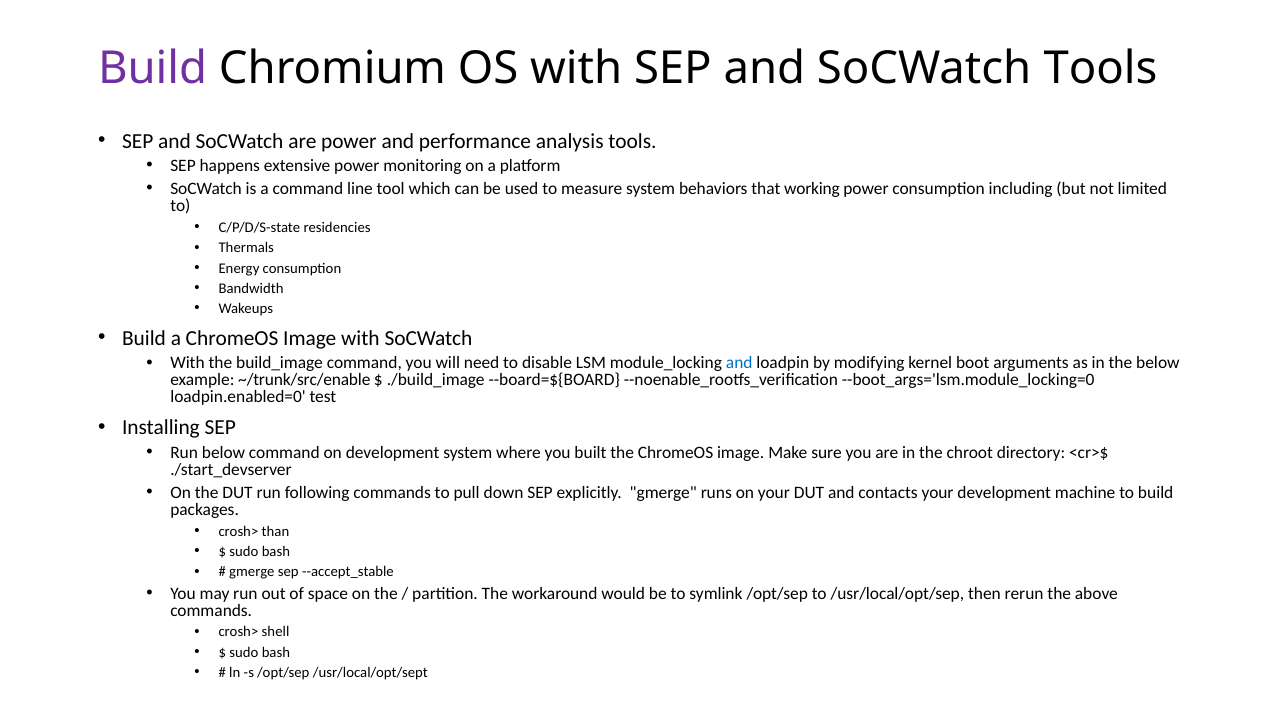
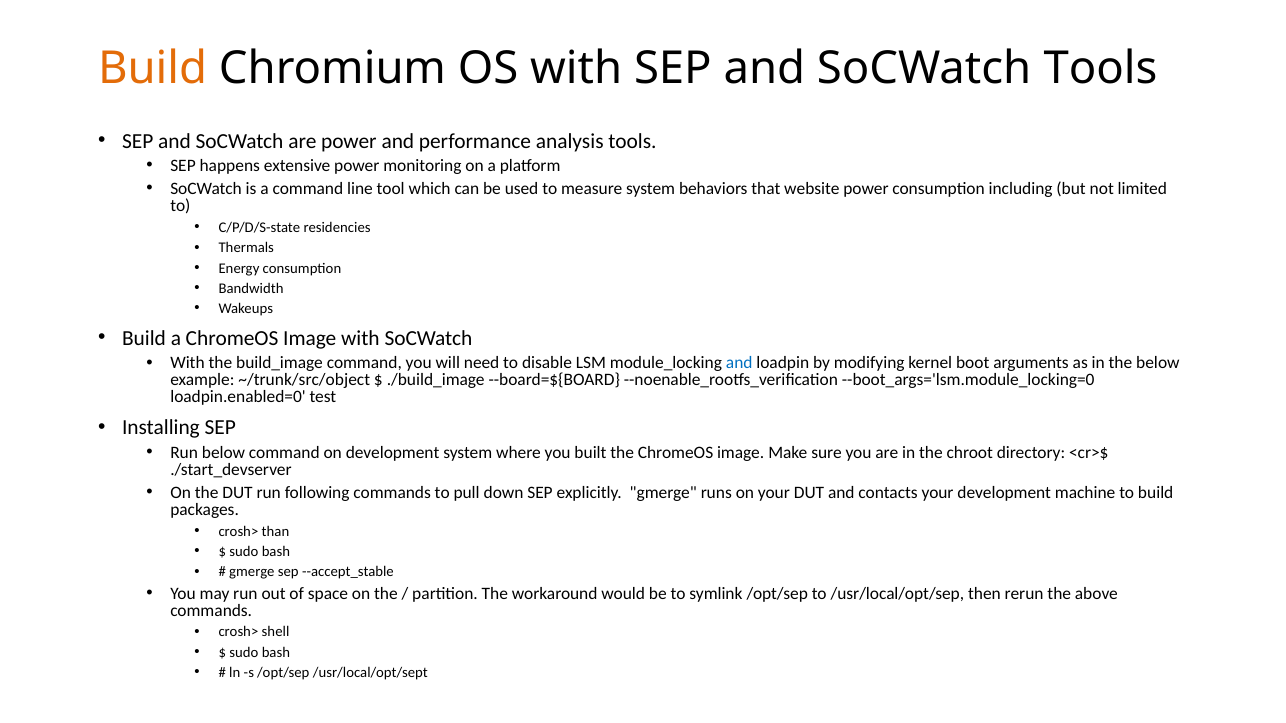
Build at (153, 68) colour: purple -> orange
working: working -> website
~/trunk/src/enable: ~/trunk/src/enable -> ~/trunk/src/object
